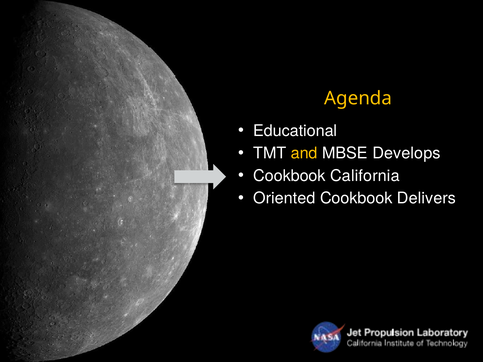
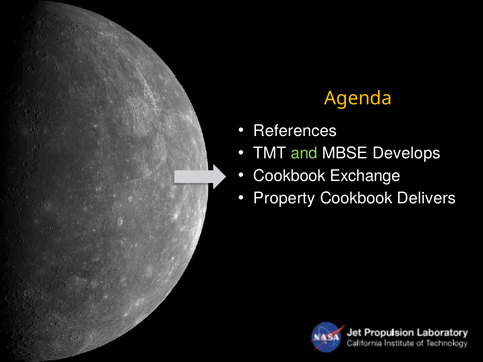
Educational: Educational -> References
and colour: yellow -> light green
California: California -> Exchange
Oriented: Oriented -> Property
